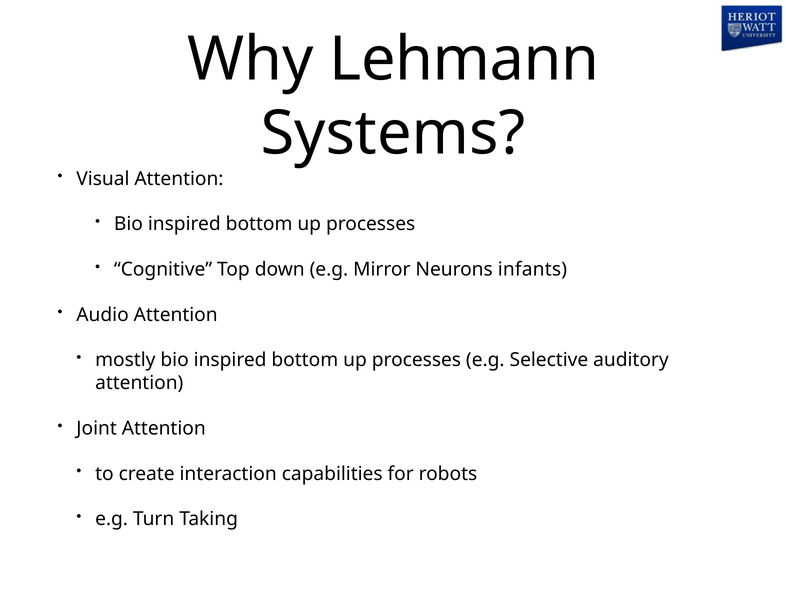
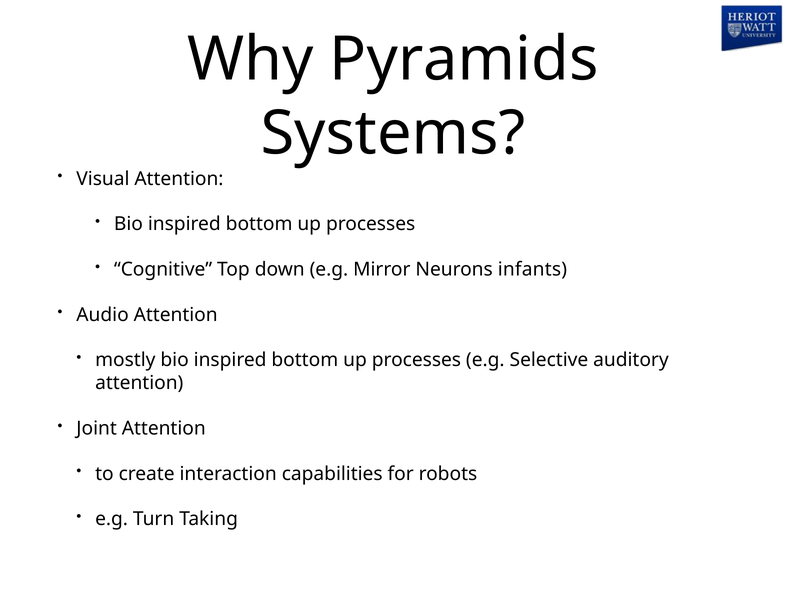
Lehmann: Lehmann -> Pyramids
